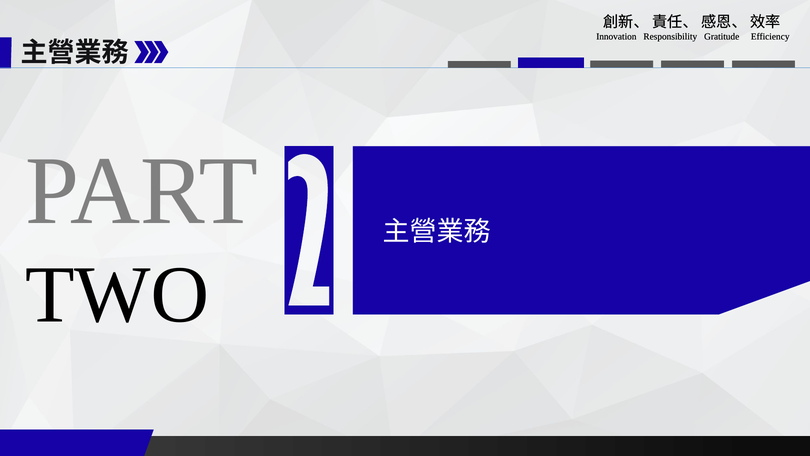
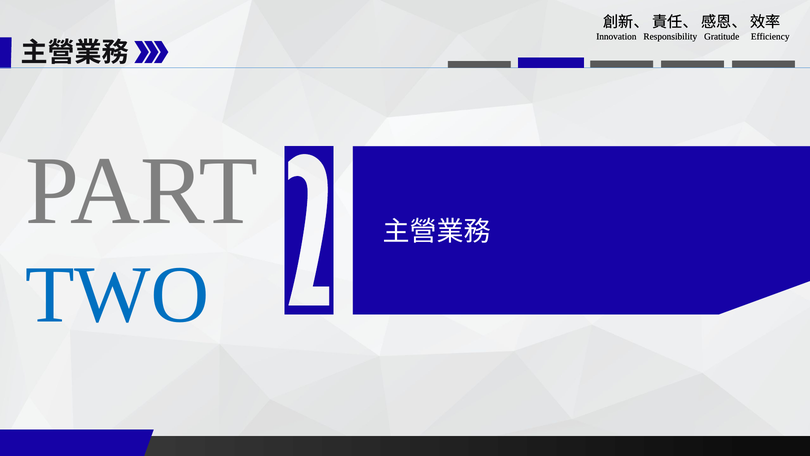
TWO colour: black -> blue
